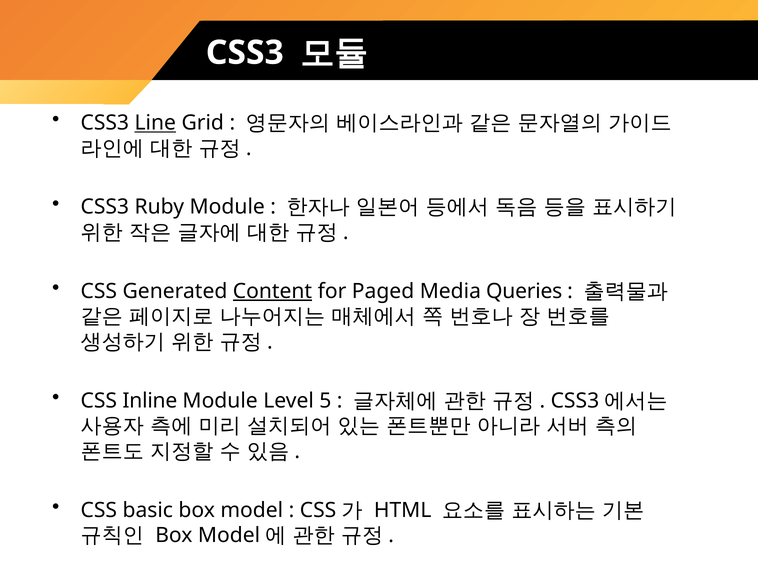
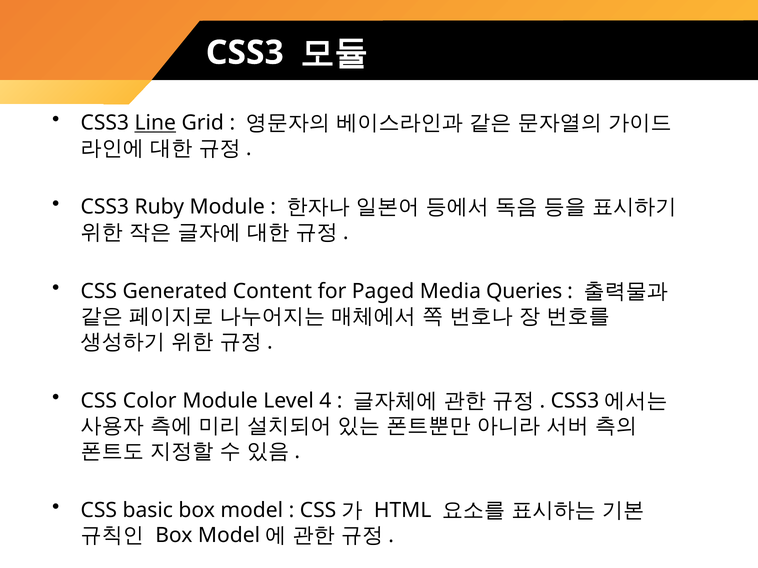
Content underline: present -> none
Inline: Inline -> Color
5: 5 -> 4
